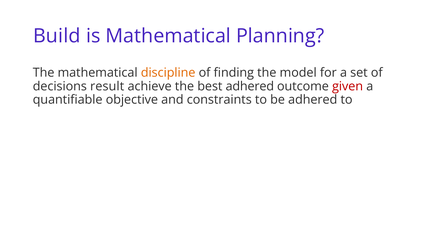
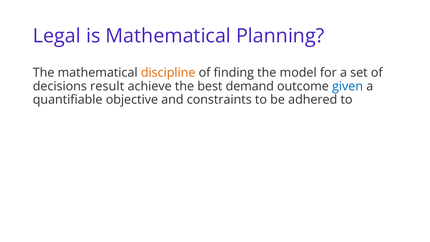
Build: Build -> Legal
best adhered: adhered -> demand
given colour: red -> blue
